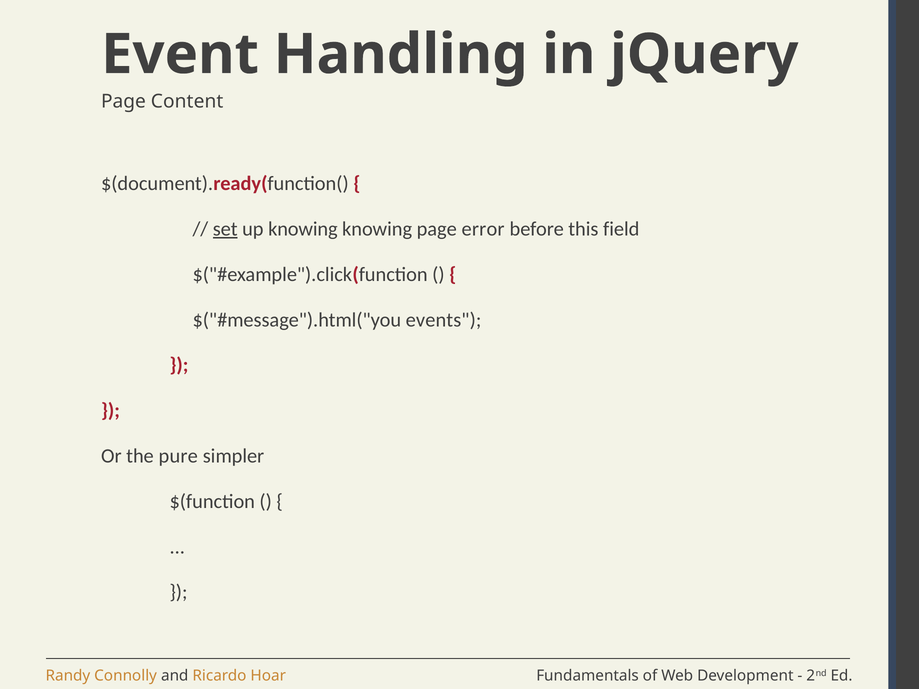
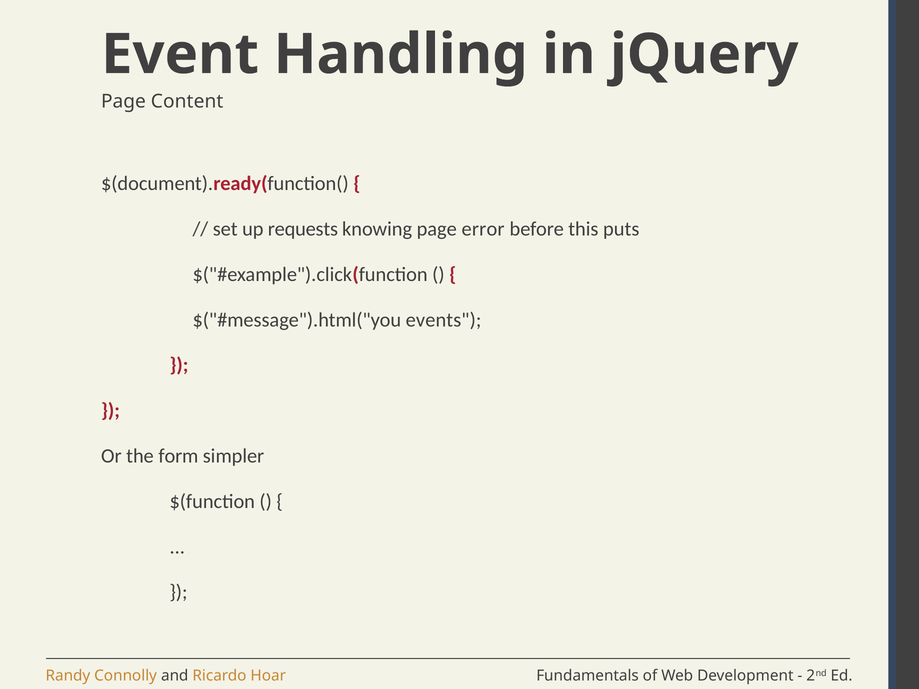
set underline: present -> none
up knowing: knowing -> requests
field: field -> puts
pure: pure -> form
